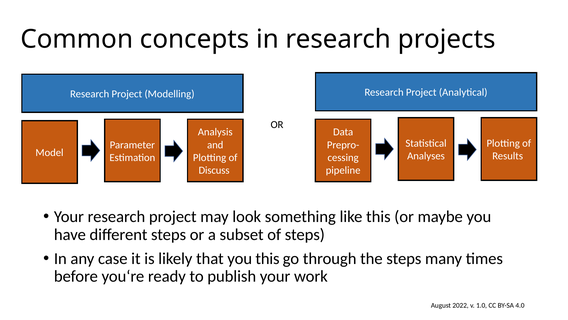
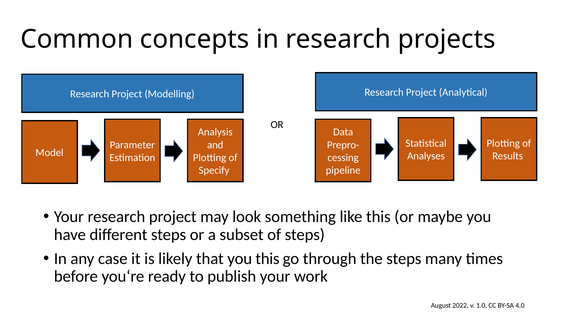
Discuss: Discuss -> Specify
